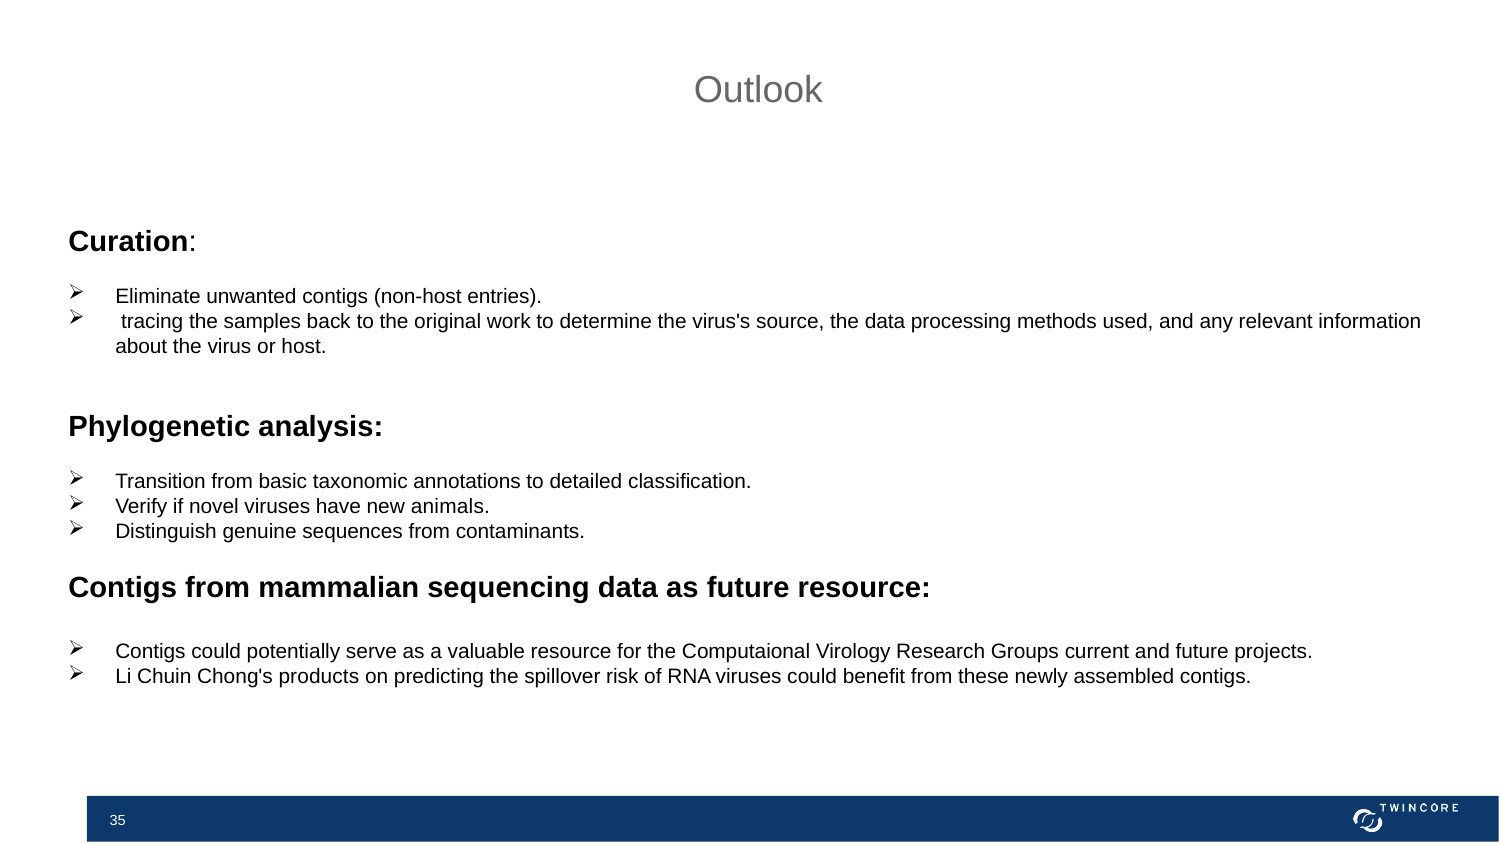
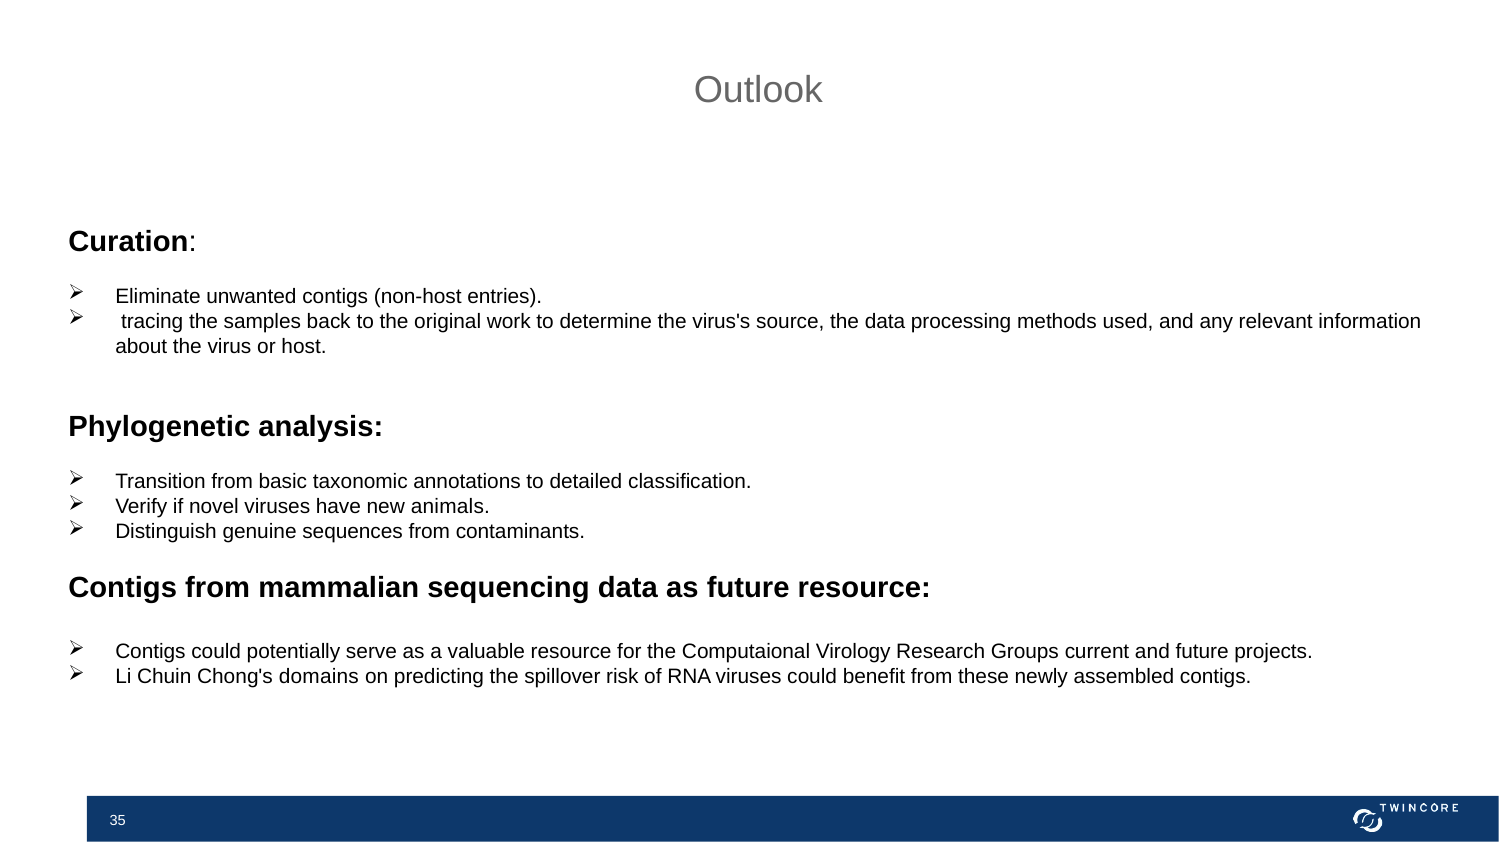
products: products -> domains
